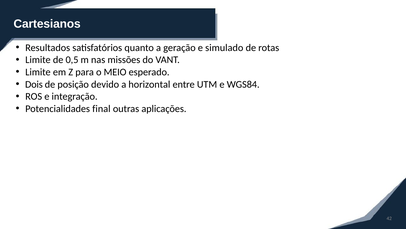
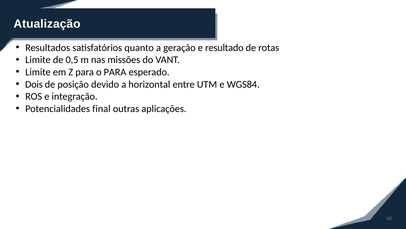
Cartesianos: Cartesianos -> Atualização
simulado: simulado -> resultado
o MEIO: MEIO -> PARA
